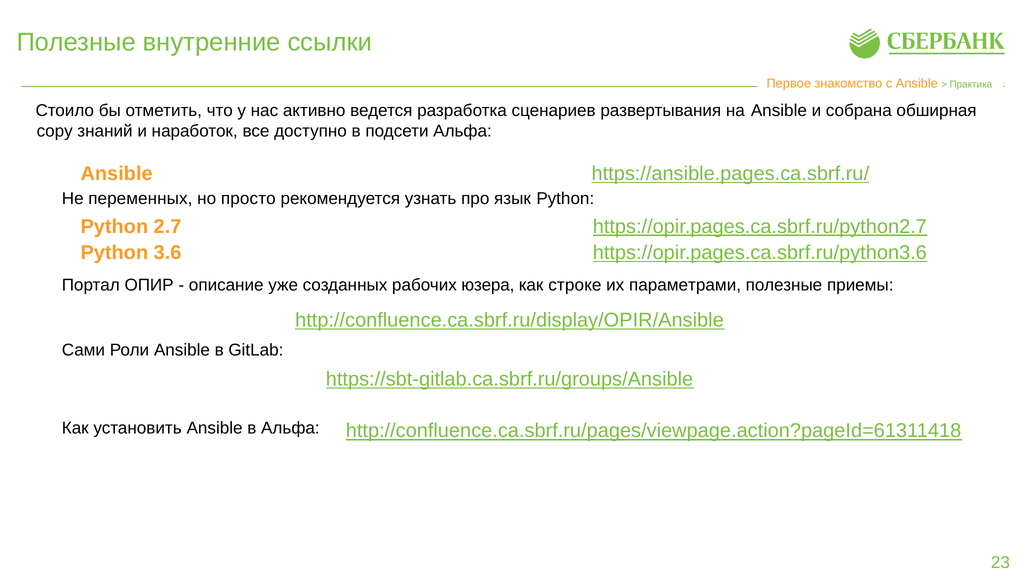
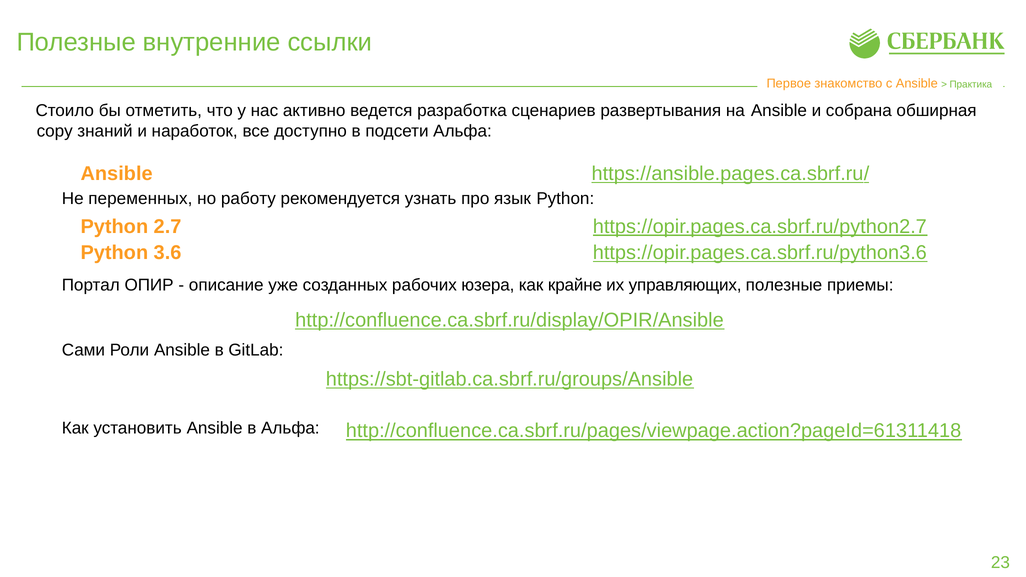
просто: просто -> работу
строке: строке -> крайне
параметрами: параметрами -> управляющих
